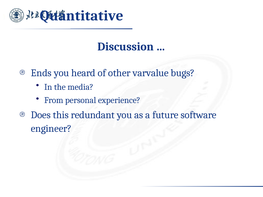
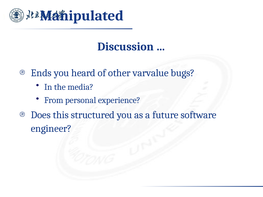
Quantitative: Quantitative -> Manipulated
redundant: redundant -> structured
